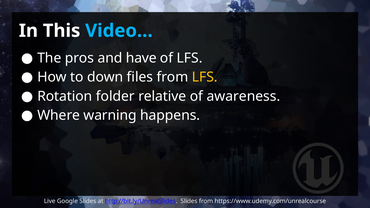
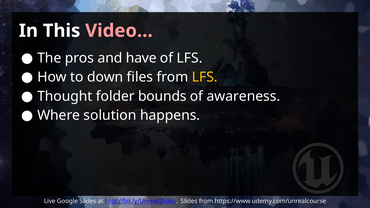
Video… colour: light blue -> pink
Rotation: Rotation -> Thought
relative: relative -> bounds
warning: warning -> solution
